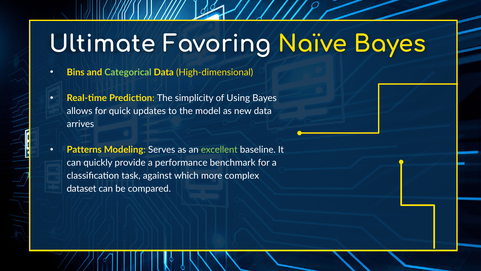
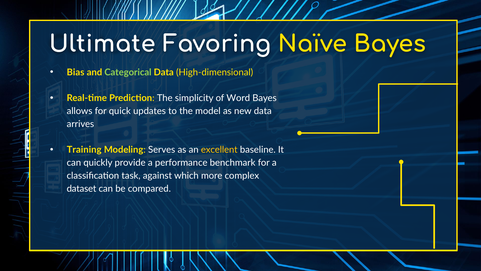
Bins: Bins -> Bias
Using: Using -> Word
Patterns: Patterns -> Training
excellent colour: light green -> yellow
